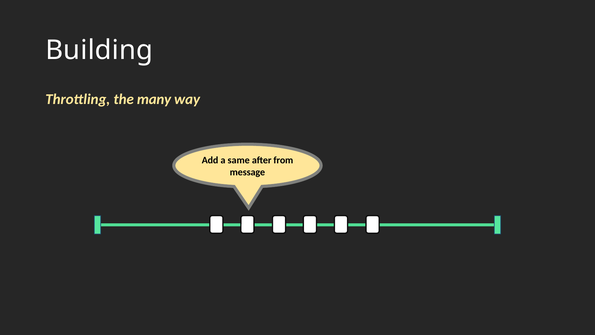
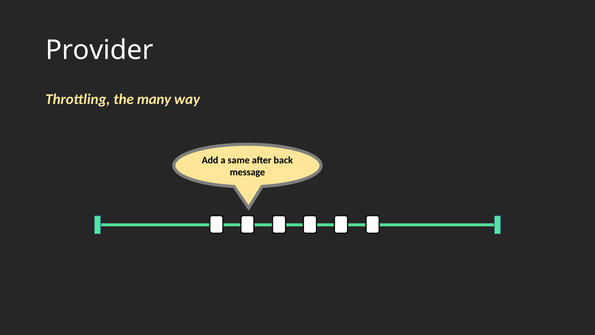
Building: Building -> Provider
from: from -> back
